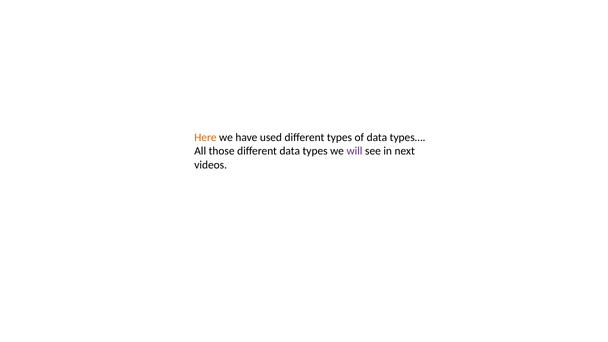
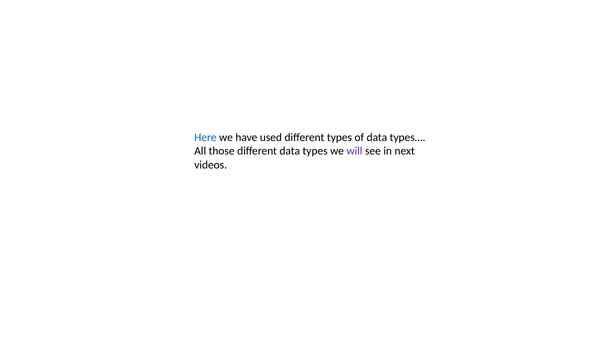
Here colour: orange -> blue
